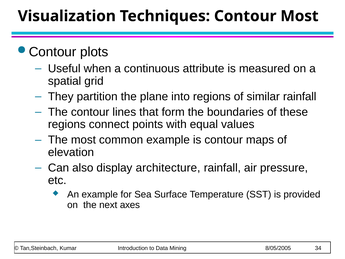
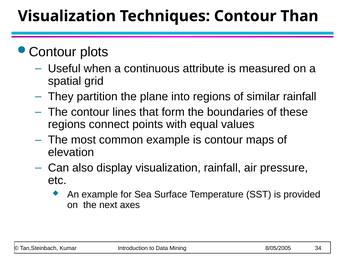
Contour Most: Most -> Than
display architecture: architecture -> visualization
